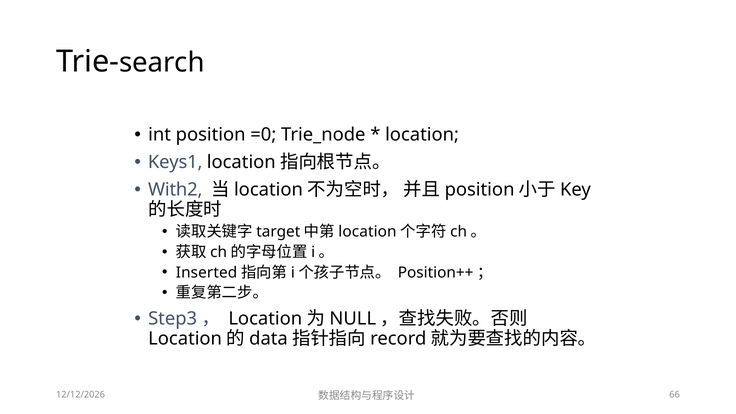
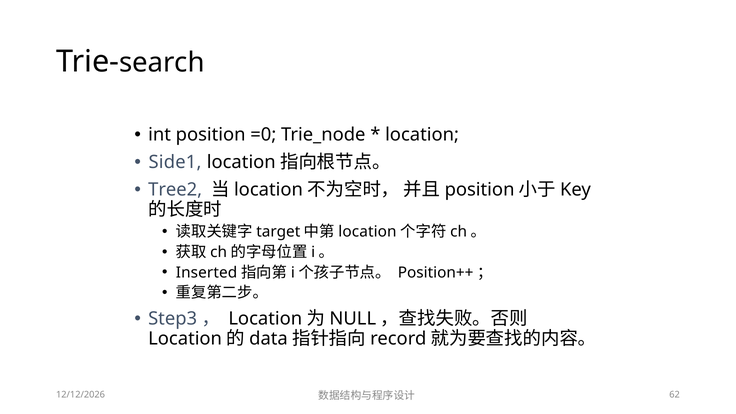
Keys1: Keys1 -> Side1
With2: With2 -> Tree2
66: 66 -> 62
